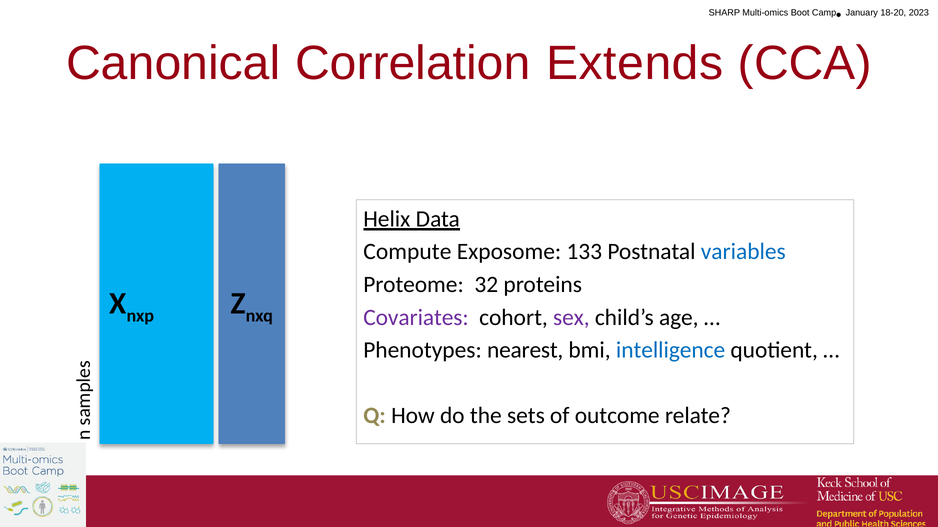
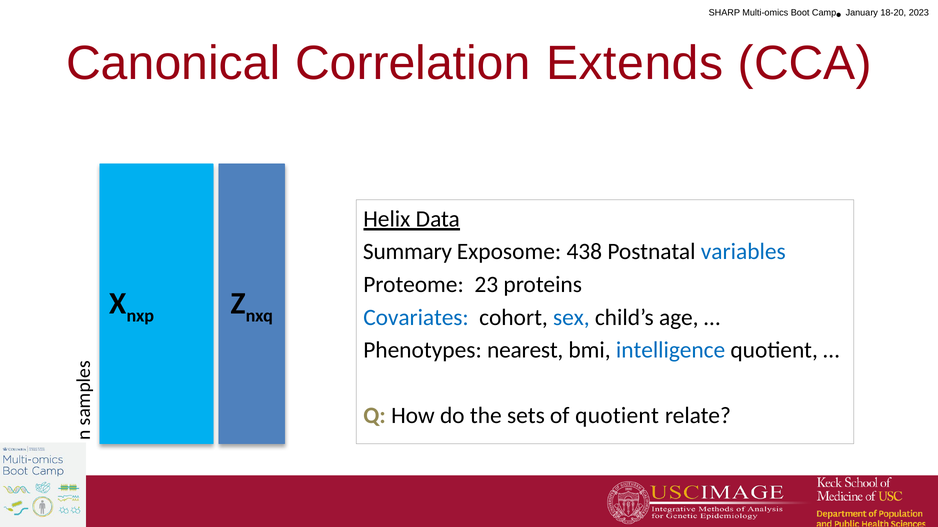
Compute: Compute -> Summary
133: 133 -> 438
32: 32 -> 23
Covariates colour: purple -> blue
sex colour: purple -> blue
of outcome: outcome -> quotient
